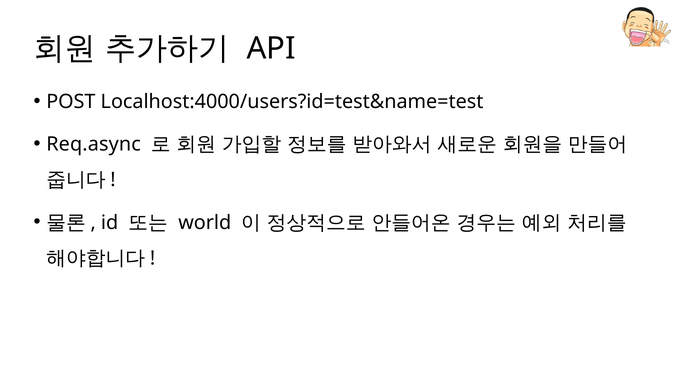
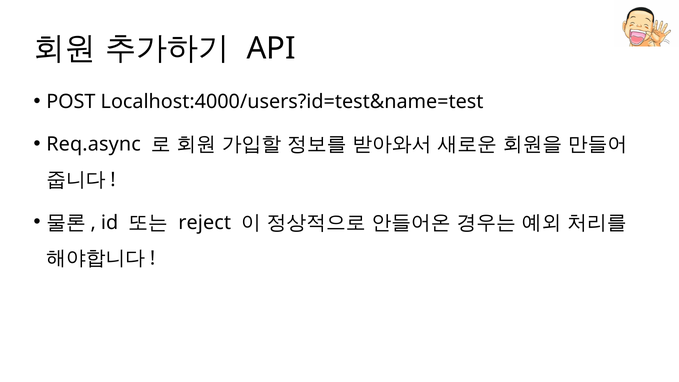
world: world -> reject
